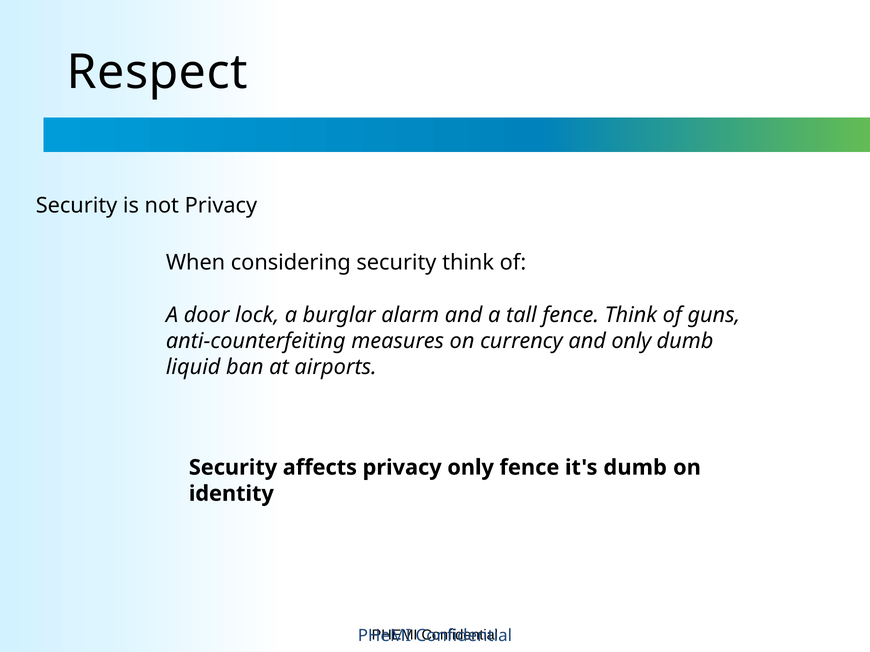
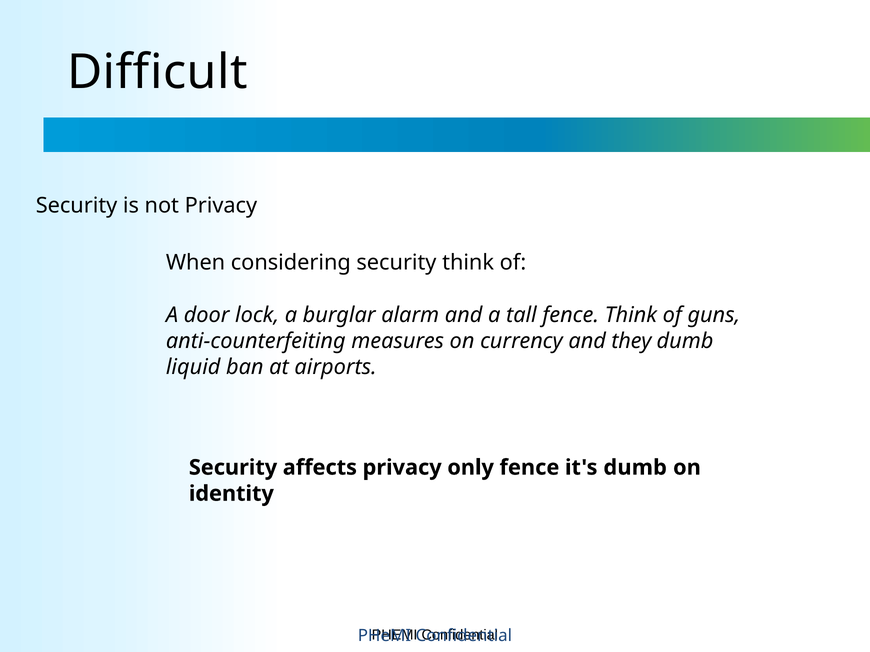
Respect: Respect -> Difficult
and only: only -> they
